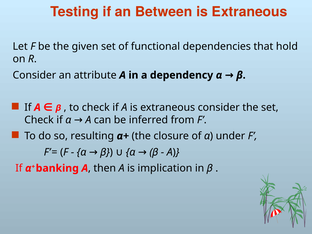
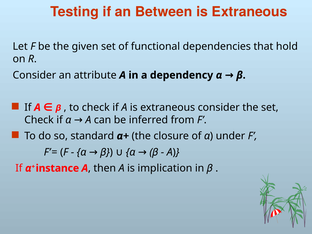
resulting: resulting -> standard
banking: banking -> instance
